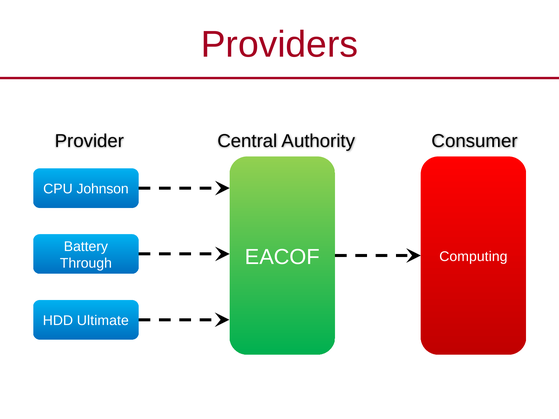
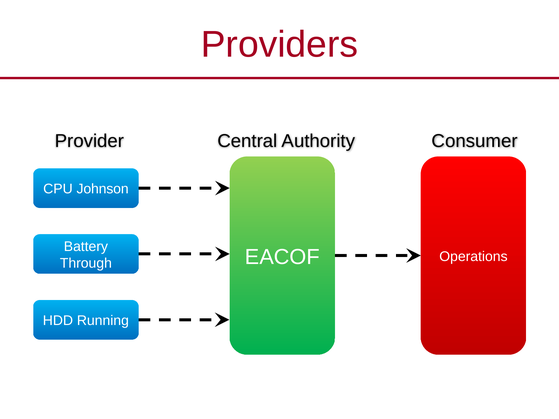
Computing: Computing -> Operations
Ultimate: Ultimate -> Running
